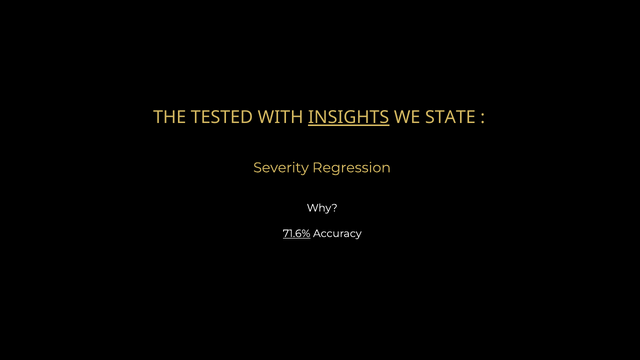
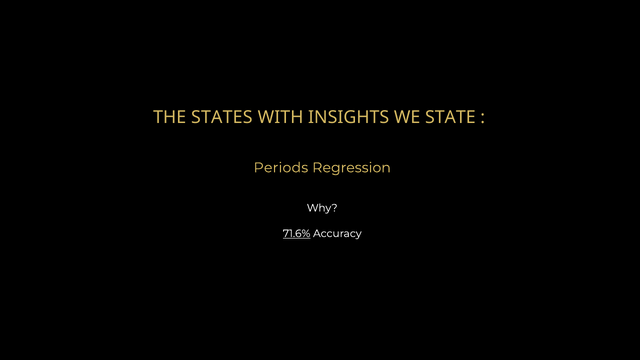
TESTED: TESTED -> STATES
INSIGHTS underline: present -> none
Severity: Severity -> Periods
